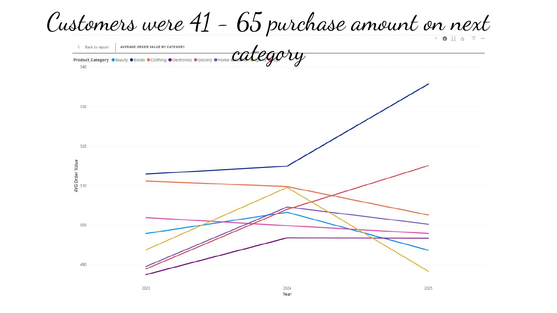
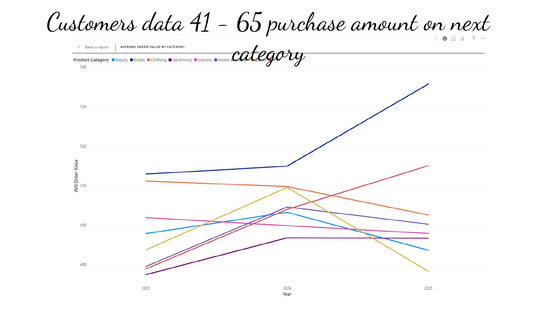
were: were -> data
